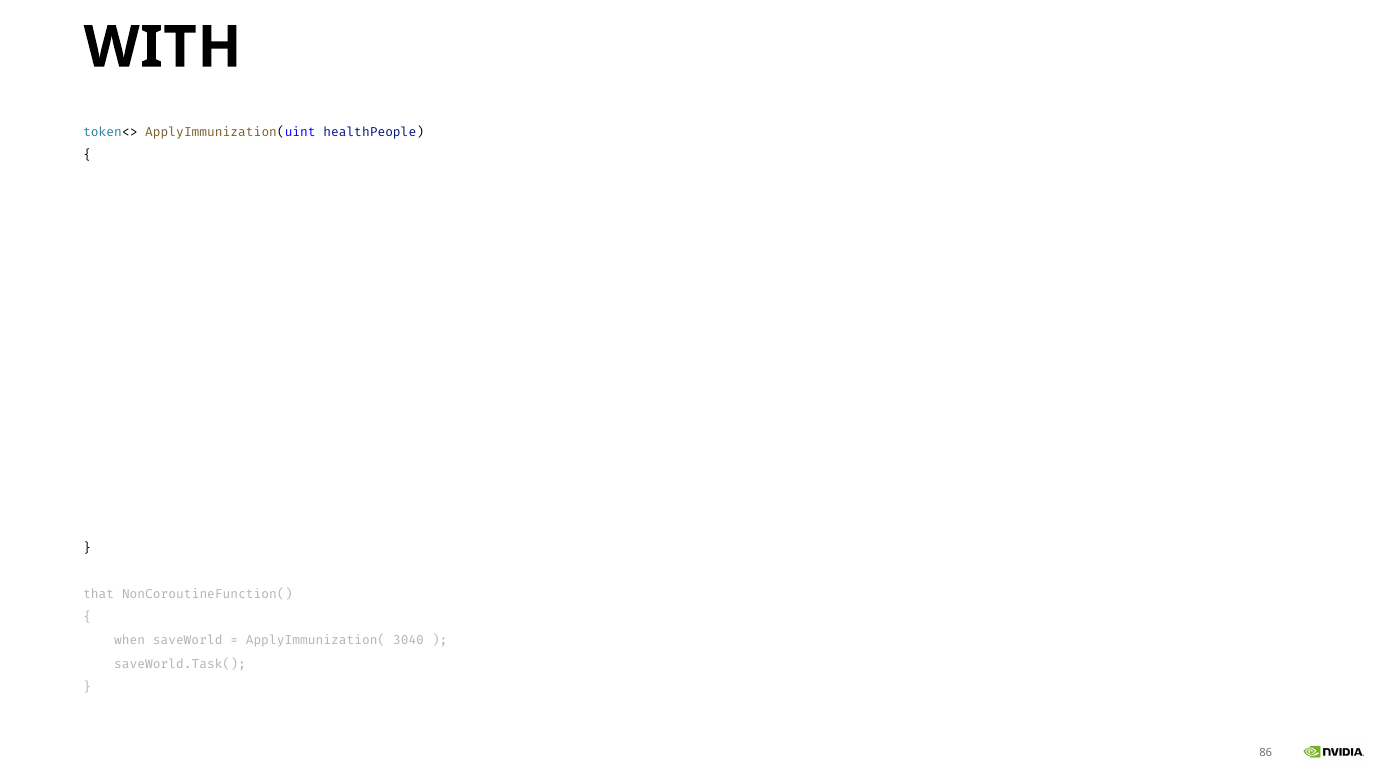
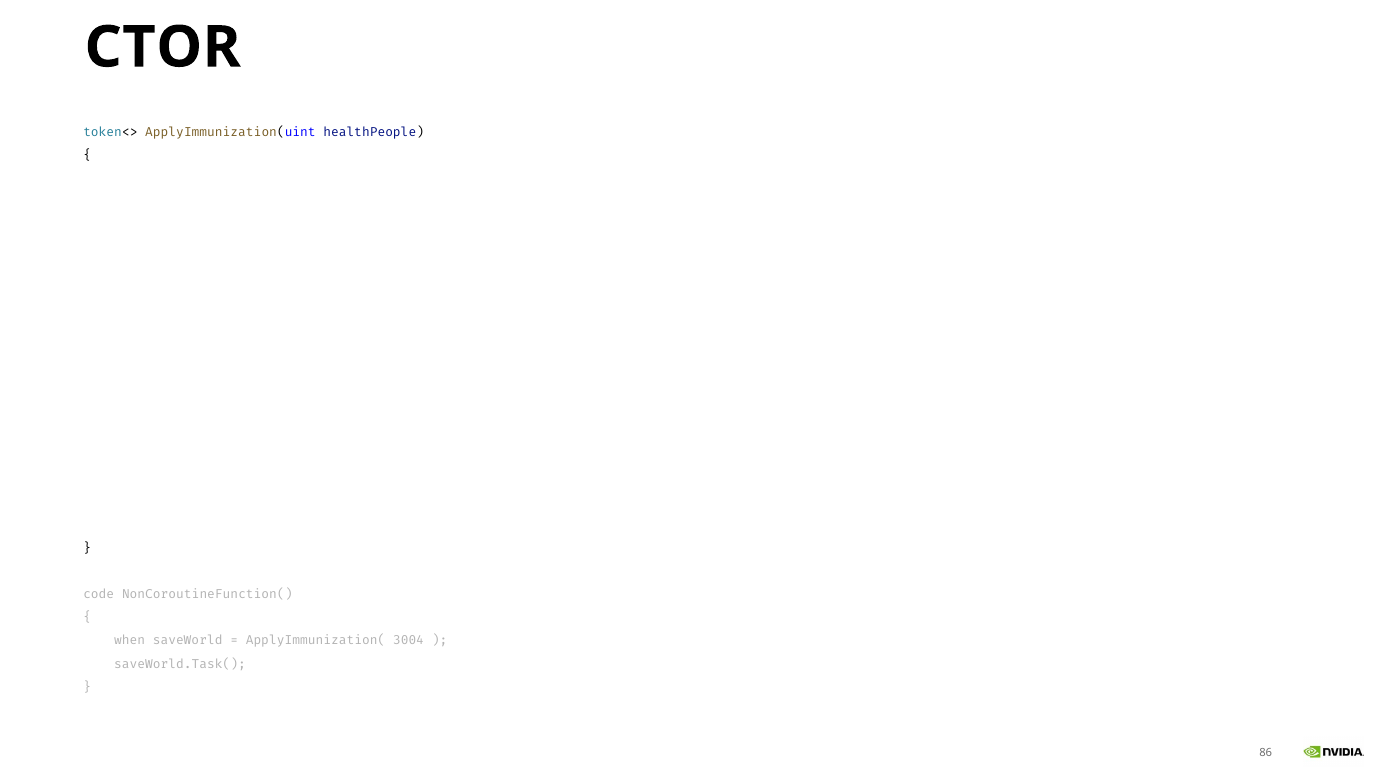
WITH: WITH -> CTOR
that: that -> code
3040: 3040 -> 3004
